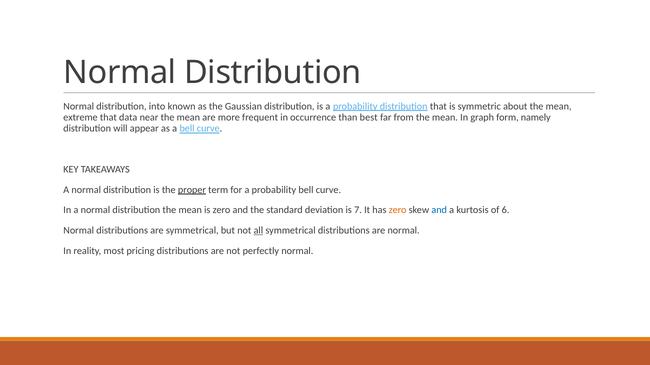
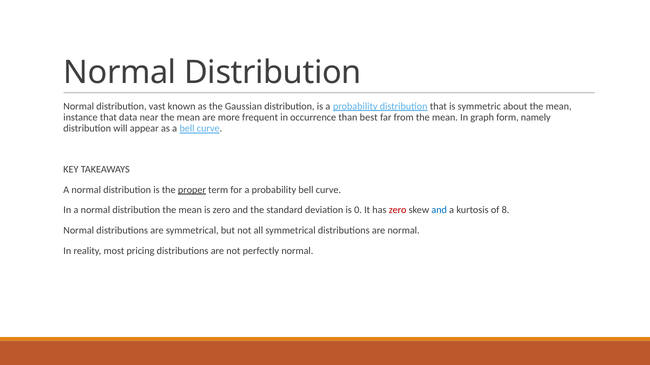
into: into -> vast
extreme: extreme -> instance
7: 7 -> 0
zero at (398, 210) colour: orange -> red
6: 6 -> 8
all underline: present -> none
